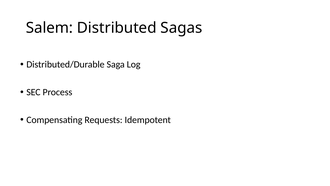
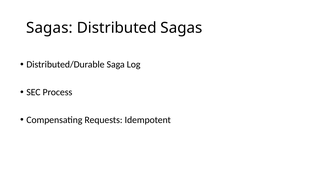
Salem at (50, 28): Salem -> Sagas
